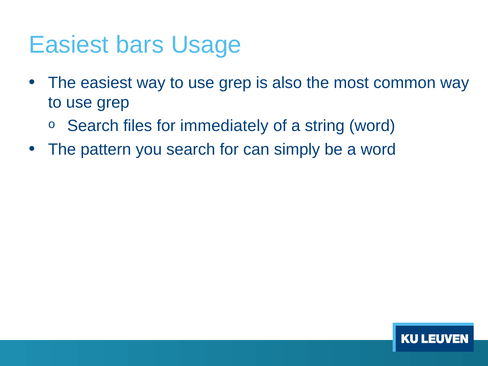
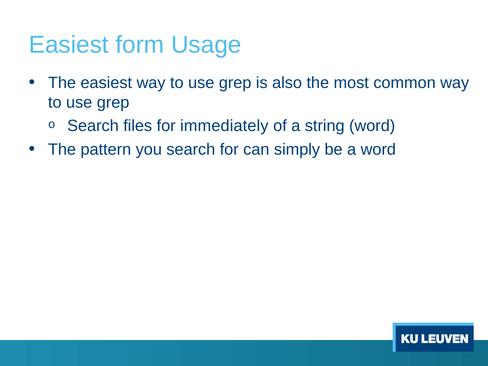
bars: bars -> form
